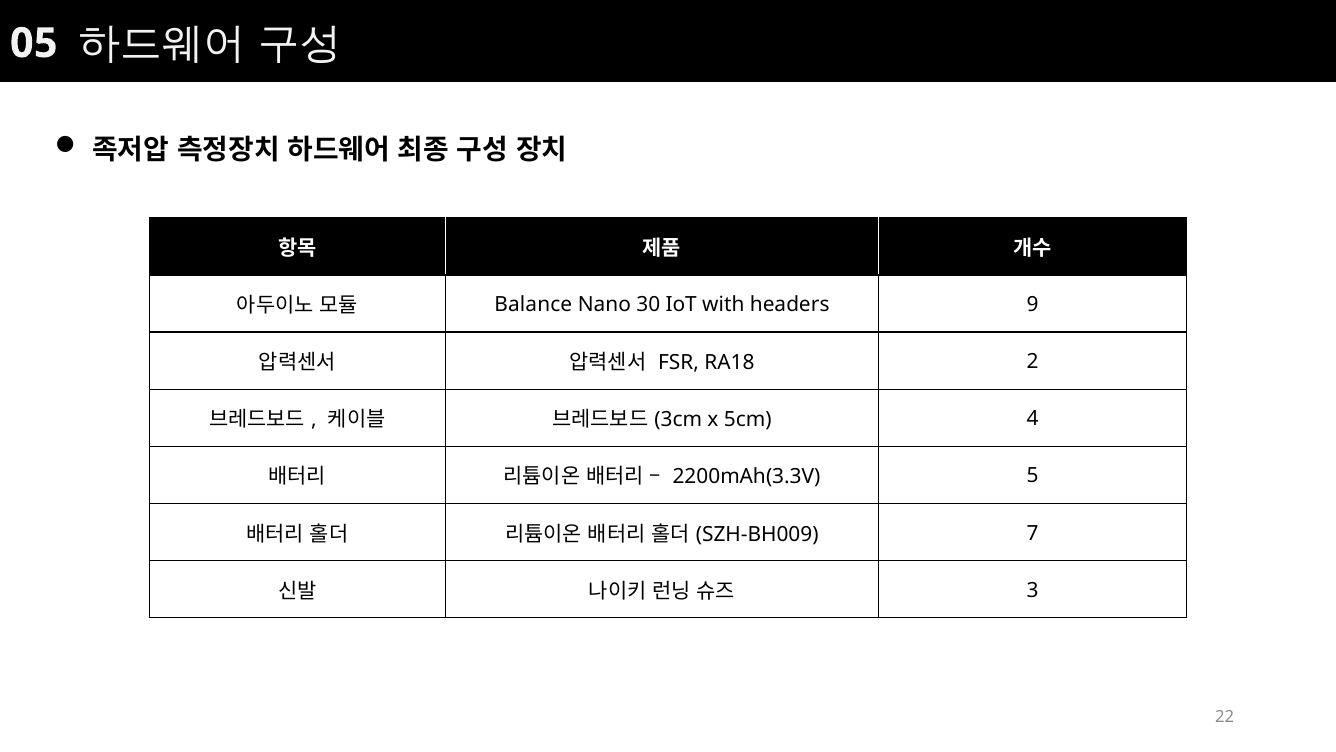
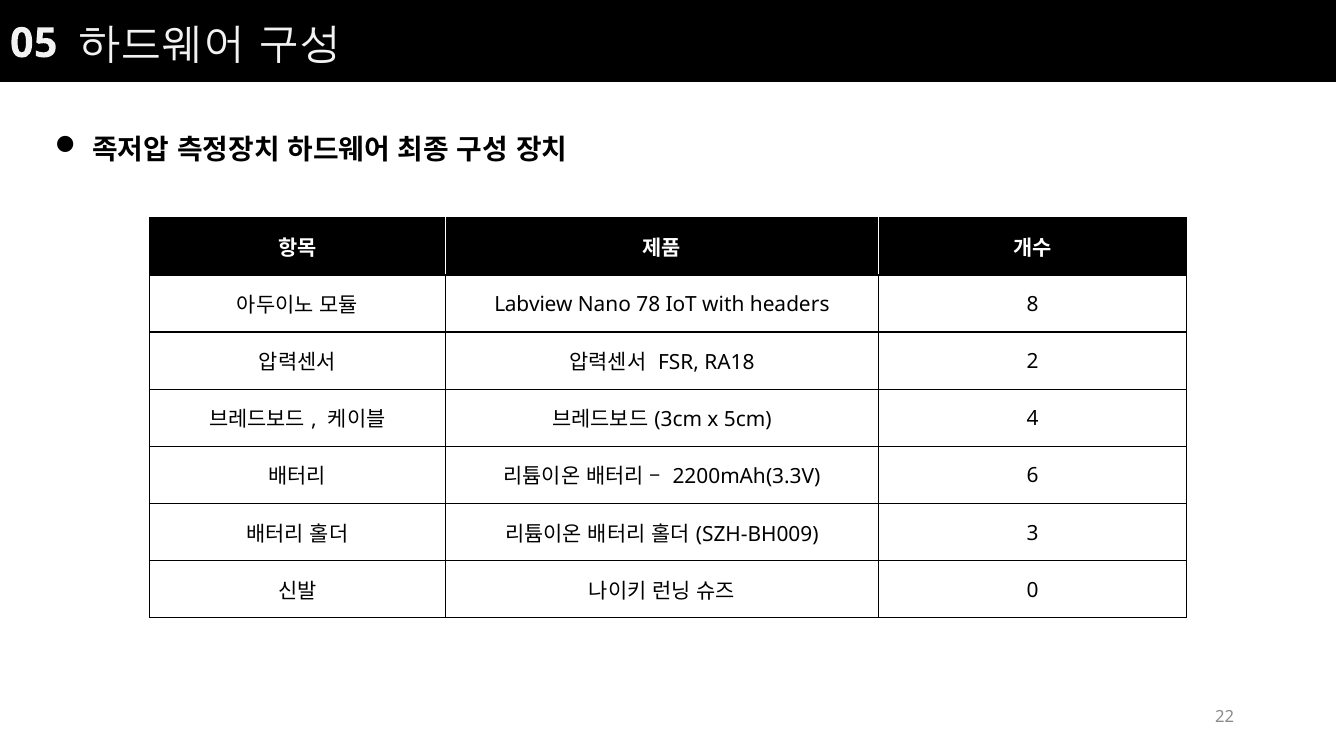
Balance: Balance -> Labview
30: 30 -> 78
9: 9 -> 8
5: 5 -> 6
7: 7 -> 3
3: 3 -> 0
